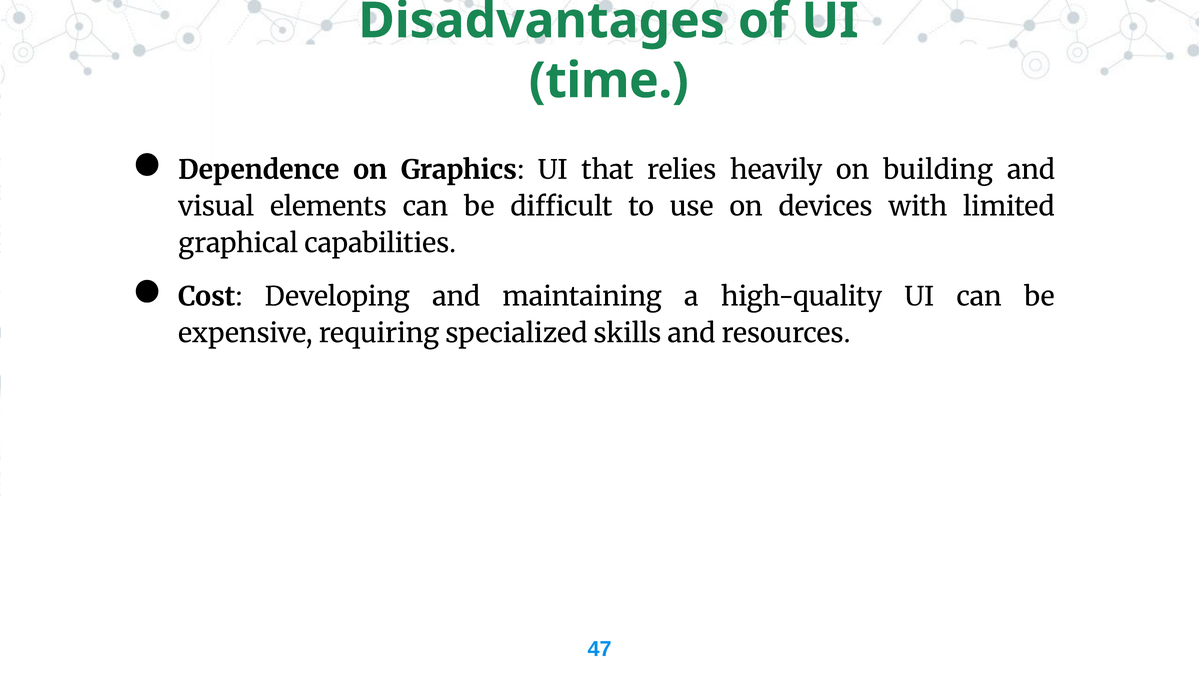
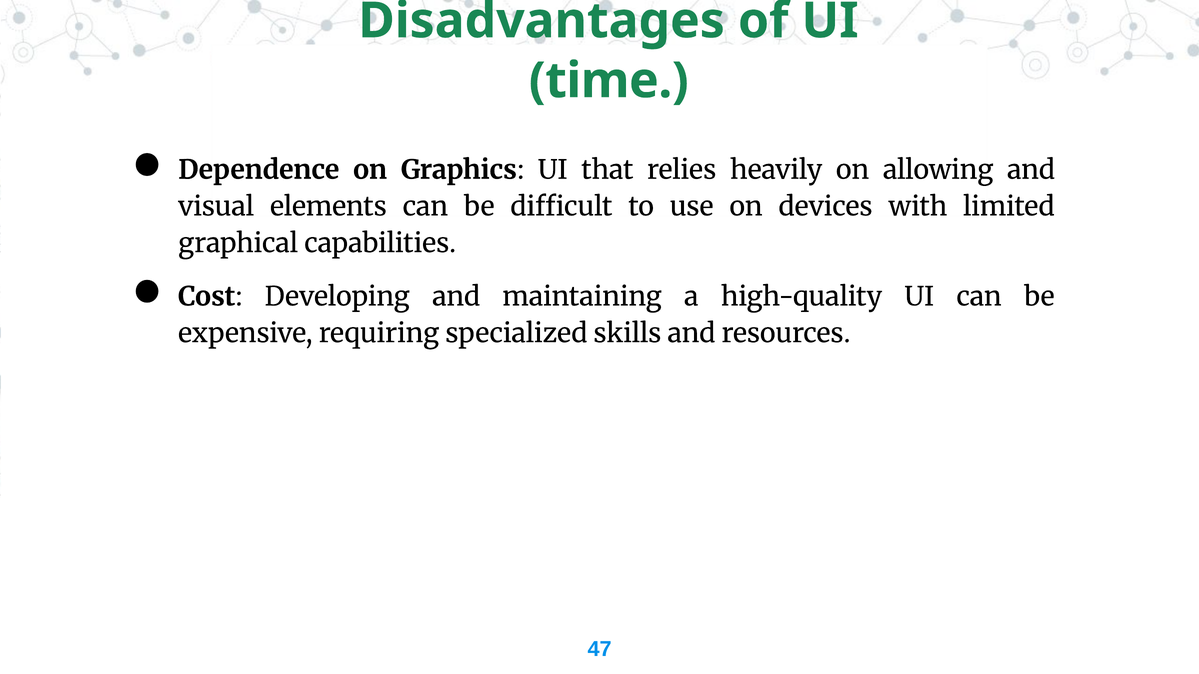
building: building -> allowing
